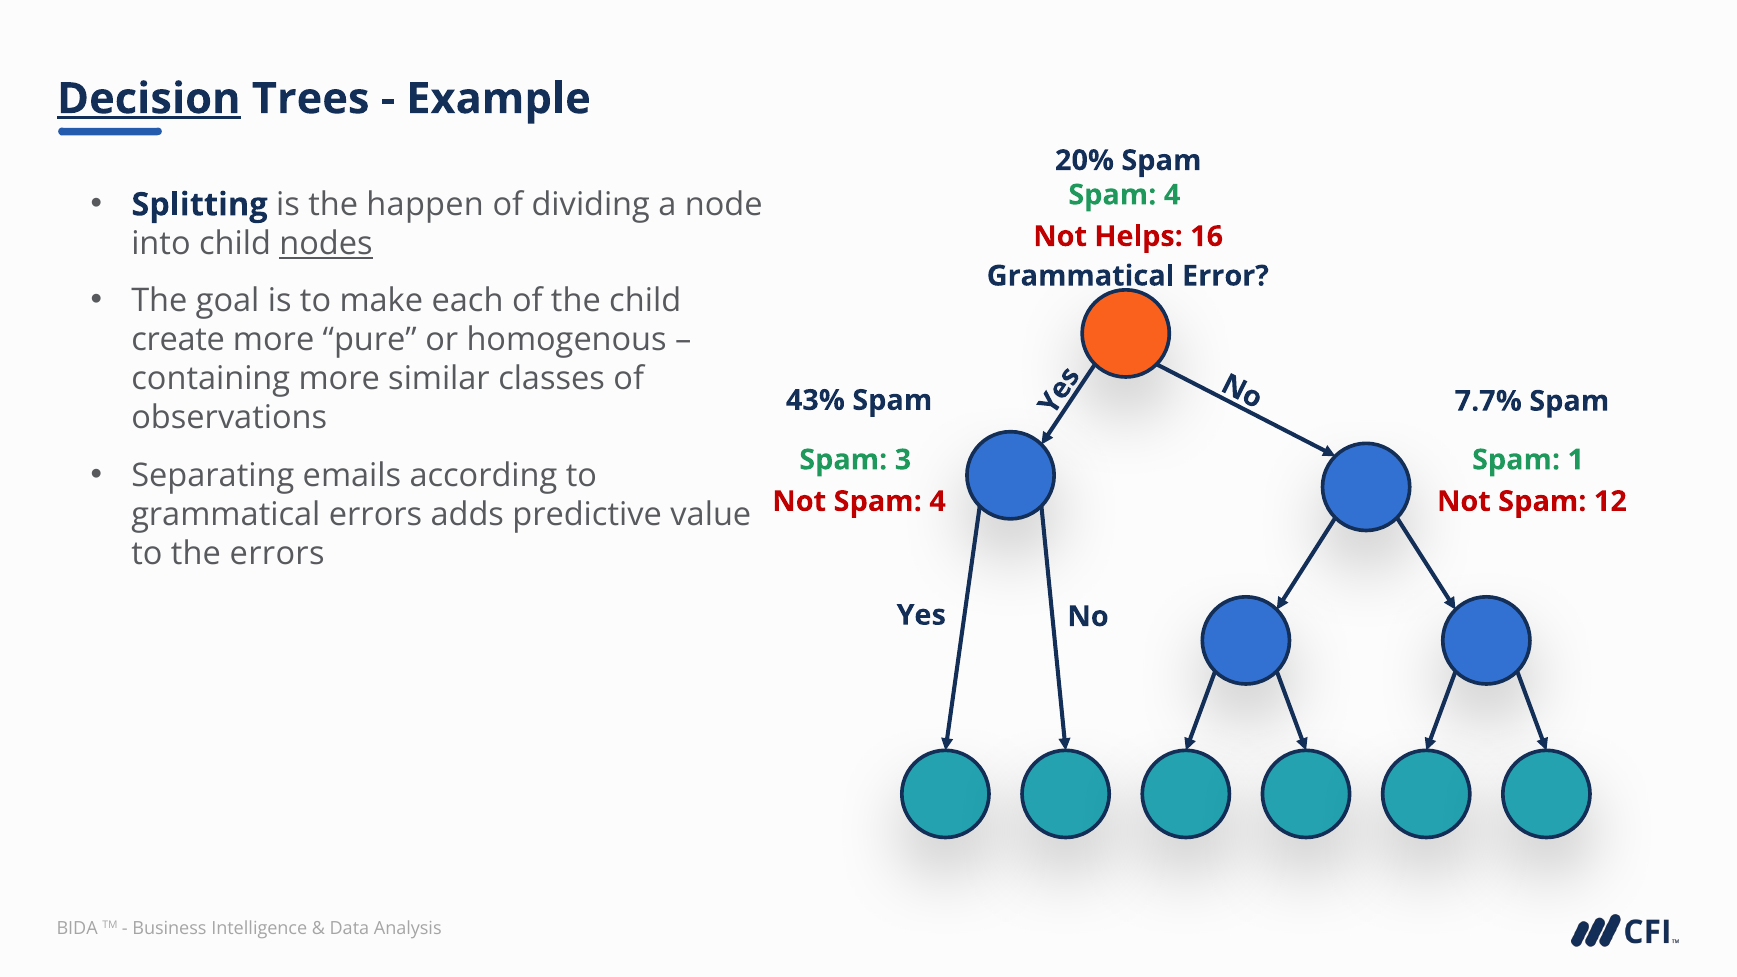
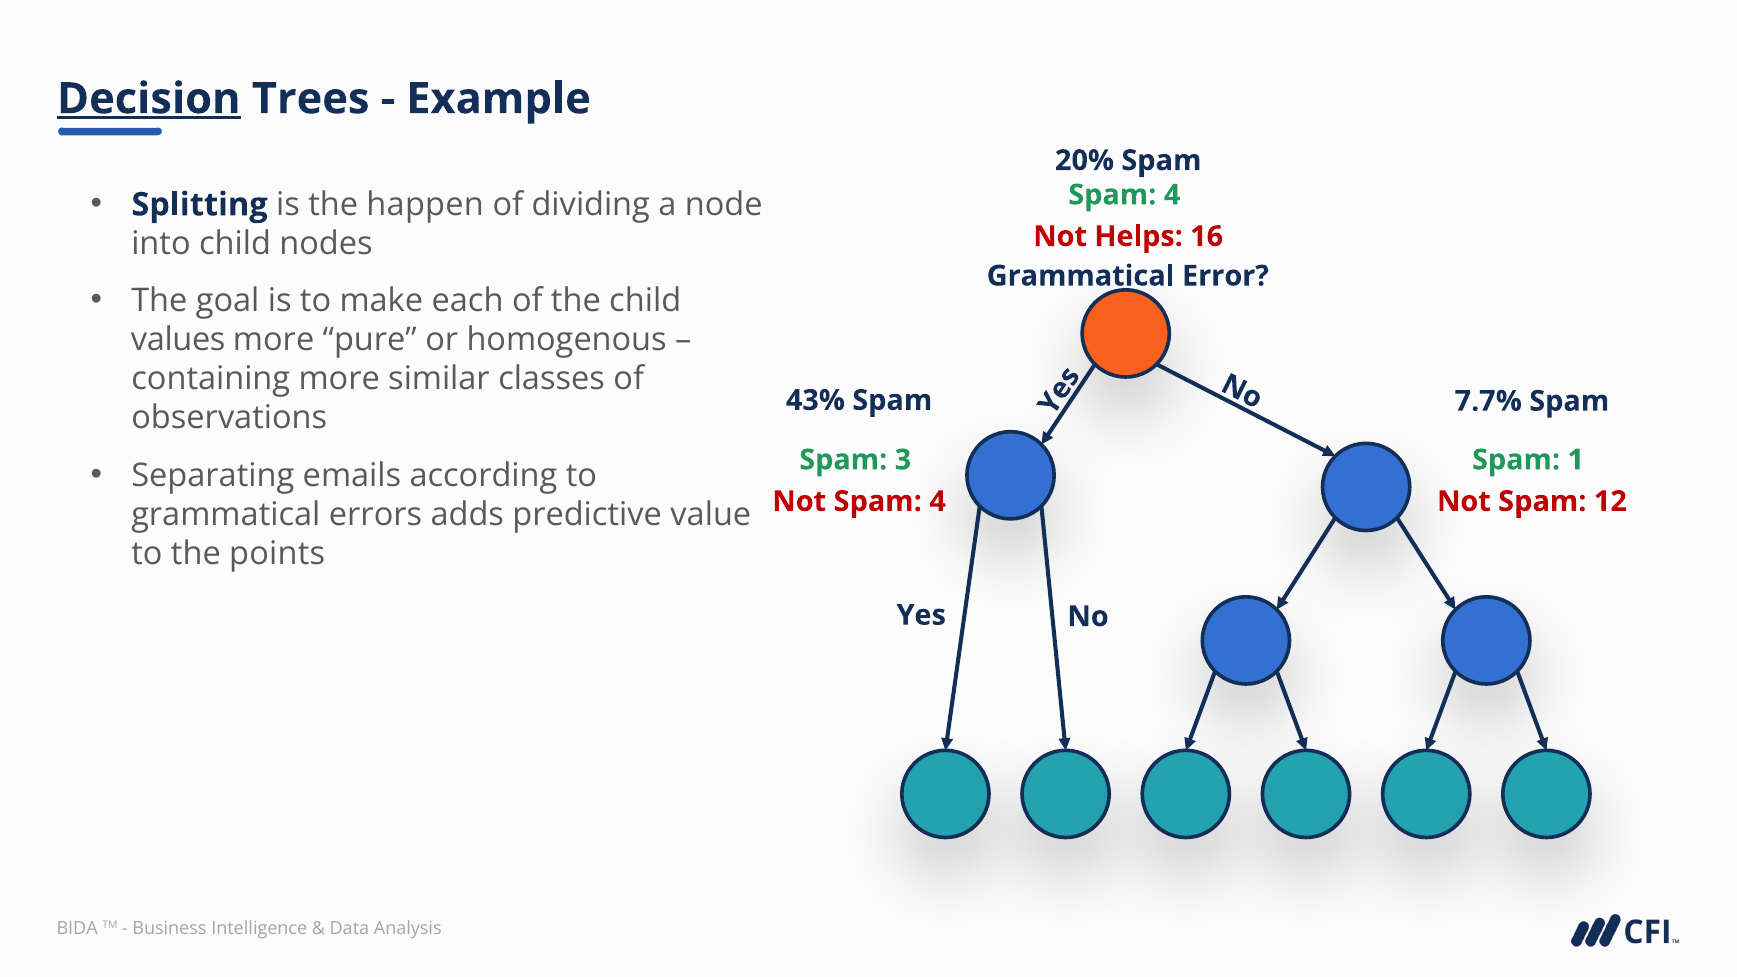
nodes underline: present -> none
create: create -> values
the errors: errors -> points
